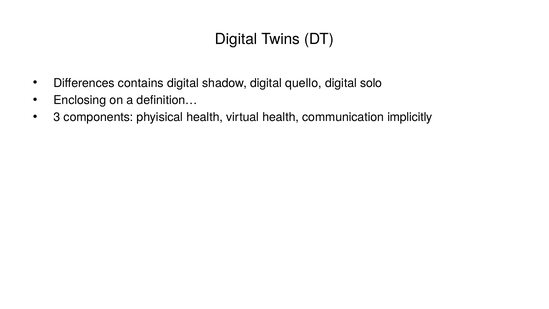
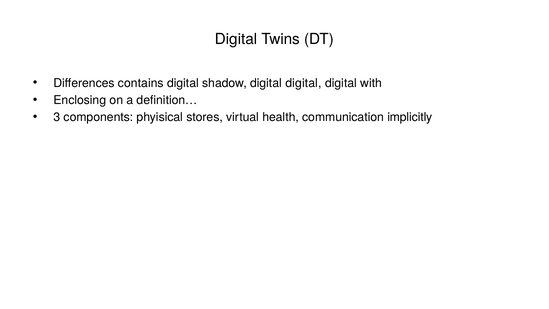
shadow digital quello: quello -> digital
solo: solo -> with
phyisical health: health -> stores
